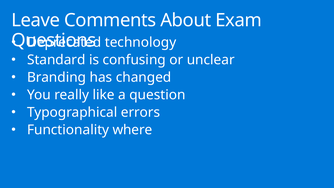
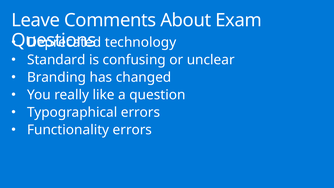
Functionality where: where -> errors
